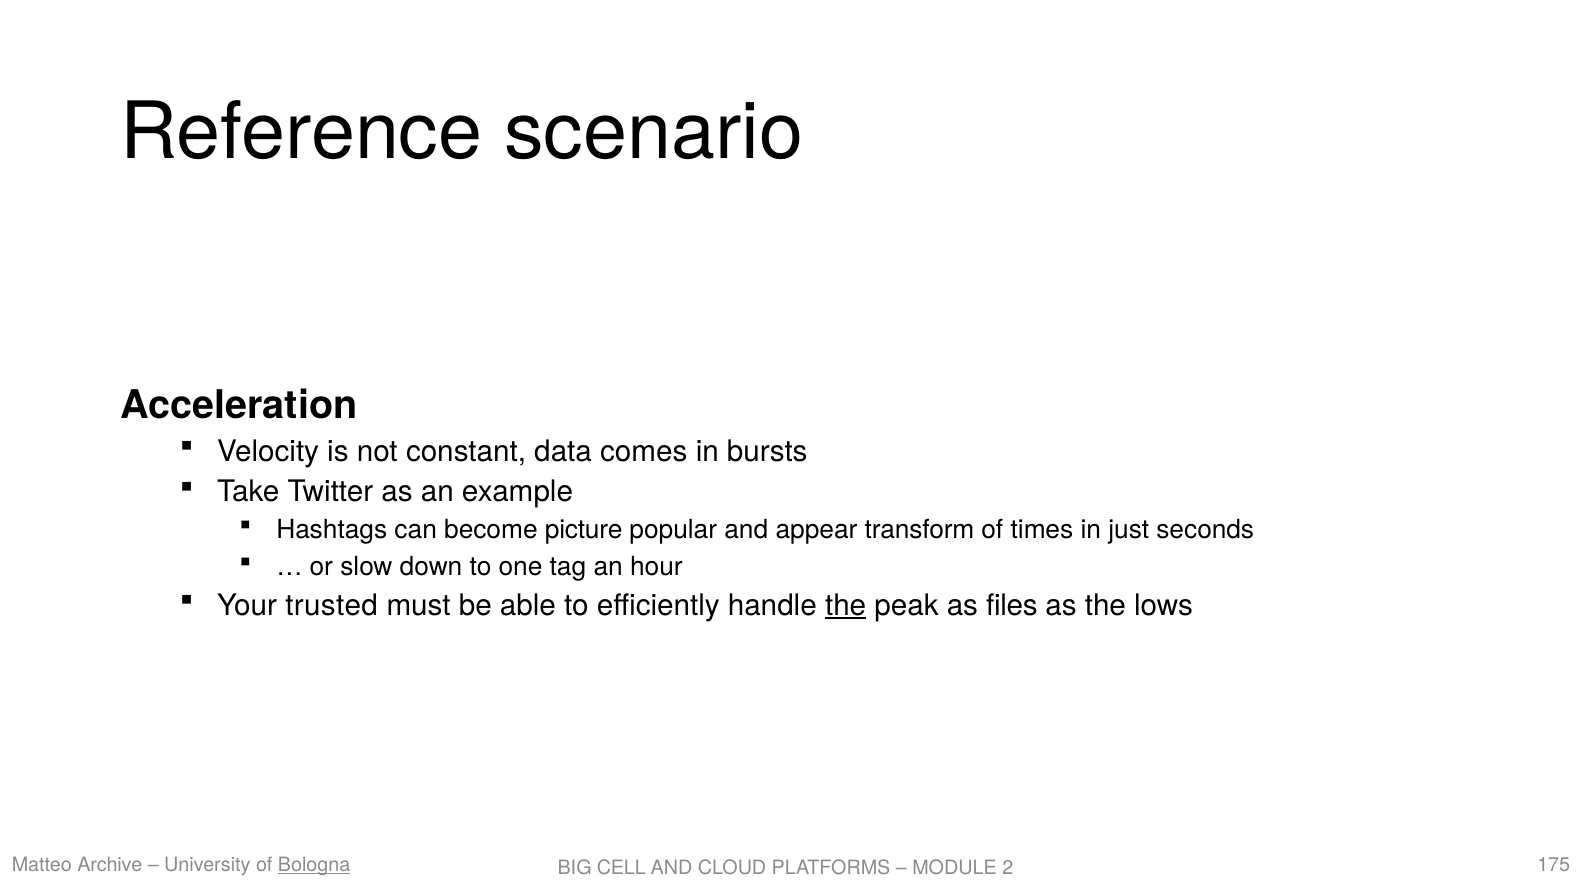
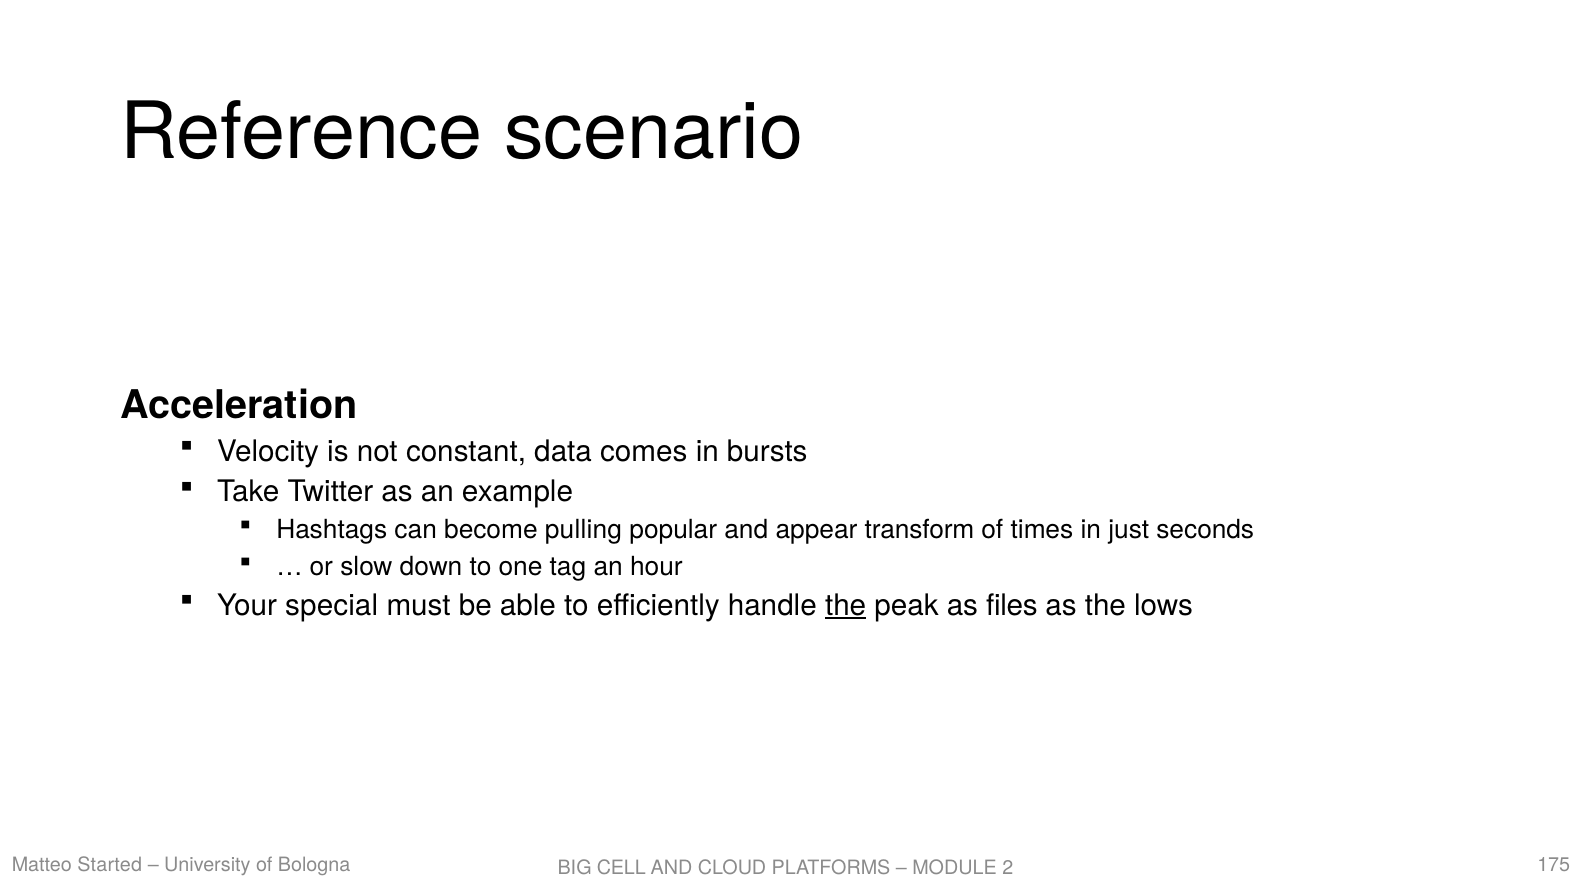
picture: picture -> pulling
trusted: trusted -> special
Archive: Archive -> Started
Bologna underline: present -> none
